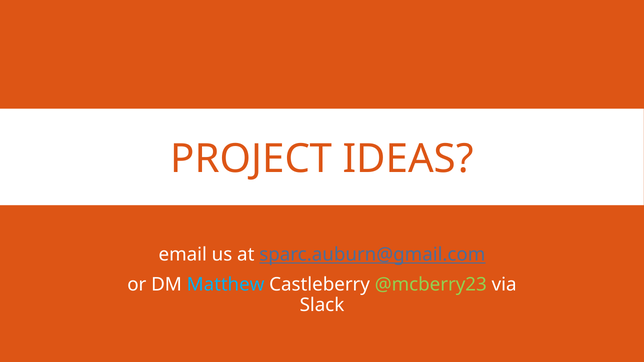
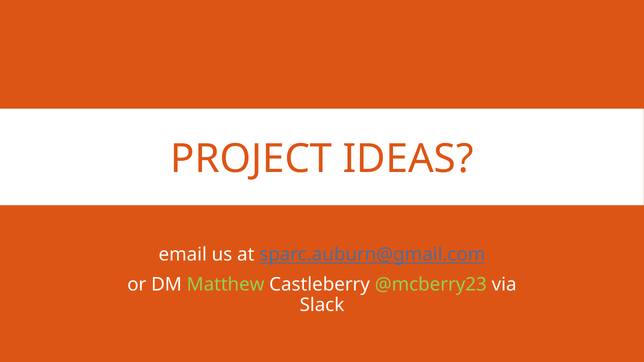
Matthew colour: light blue -> light green
